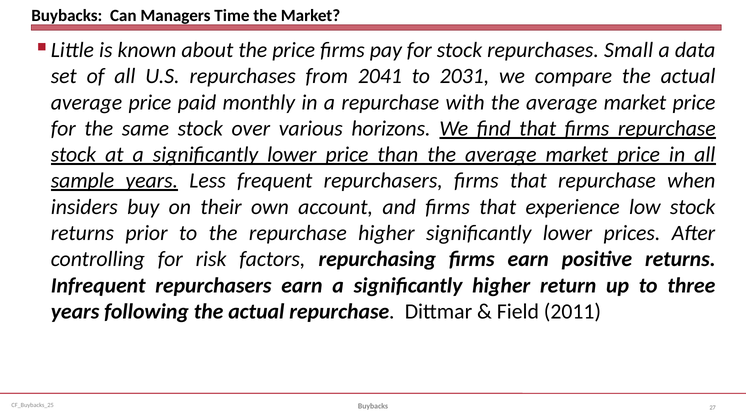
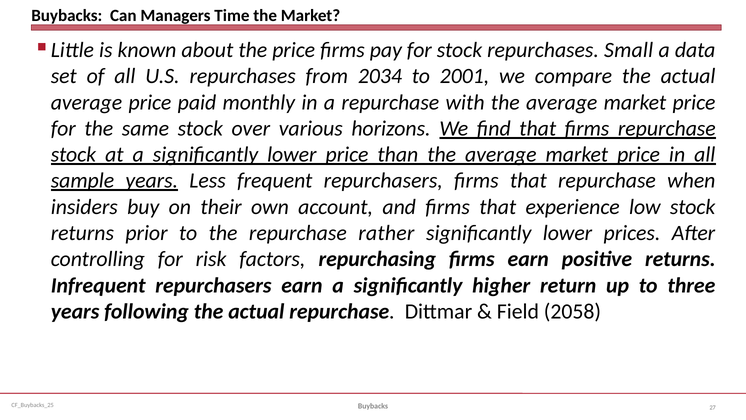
2041: 2041 -> 2034
2031: 2031 -> 2001
repurchase higher: higher -> rather
2011: 2011 -> 2058
